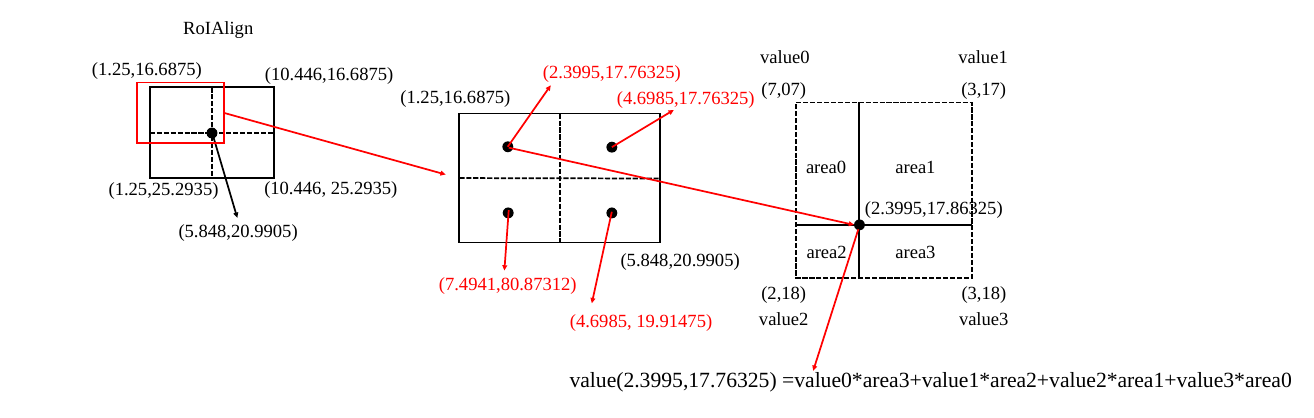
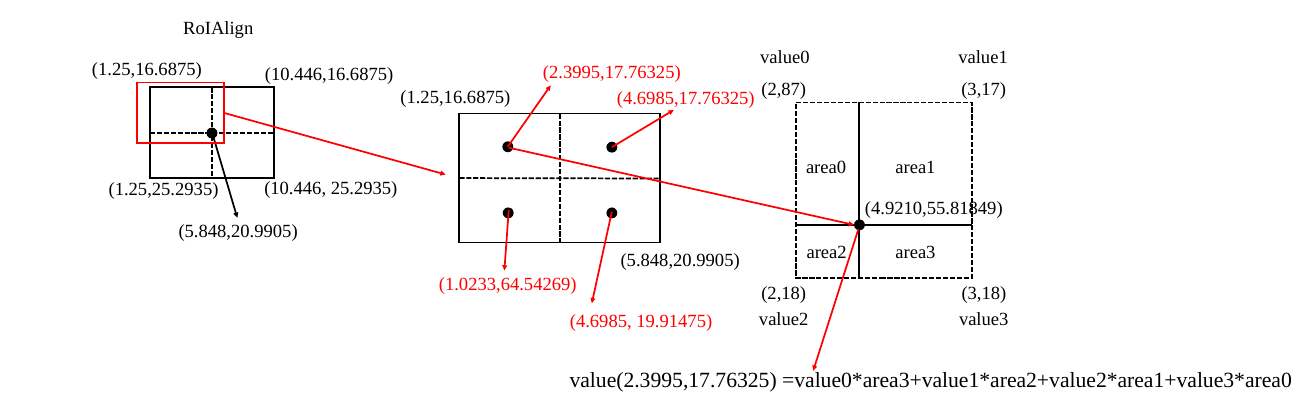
7,07: 7,07 -> 2,87
2.3995,17.86325: 2.3995,17.86325 -> 4.9210,55.81849
7.4941,80.87312: 7.4941,80.87312 -> 1.0233,64.54269
